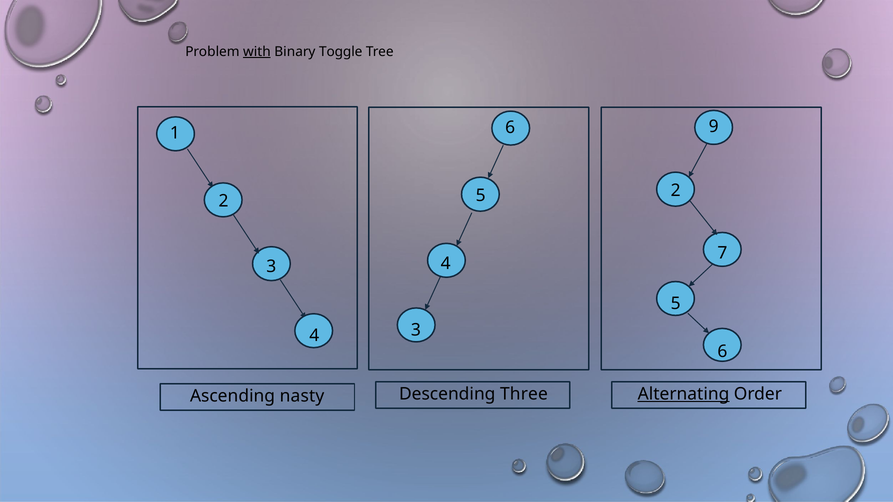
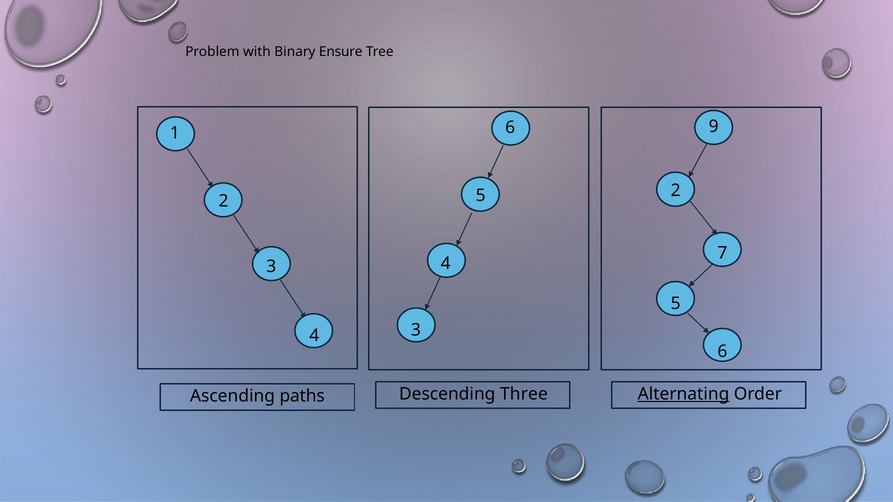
with underline: present -> none
Toggle: Toggle -> Ensure
nasty: nasty -> paths
